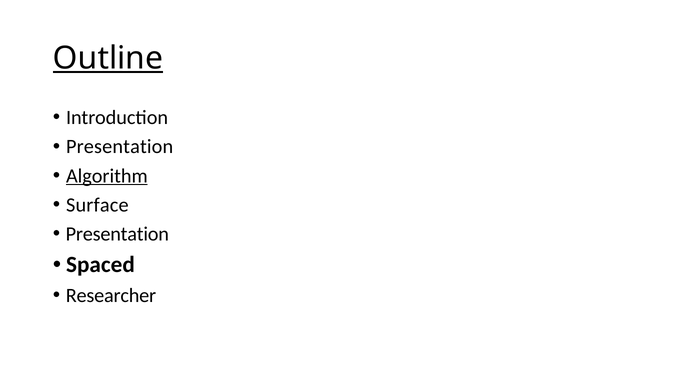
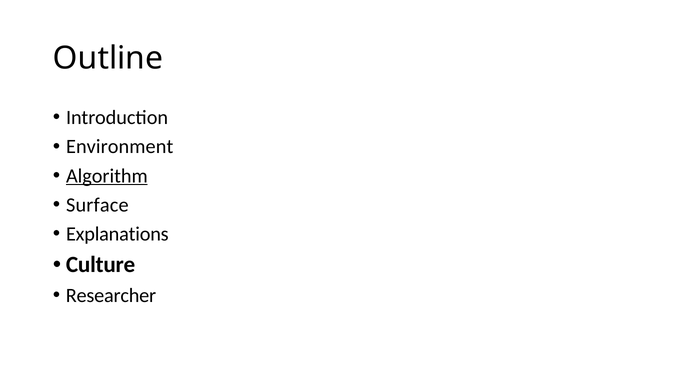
Outline underline: present -> none
Presentation at (120, 147): Presentation -> Environment
Presentation at (117, 234): Presentation -> Explanations
Spaced: Spaced -> Culture
